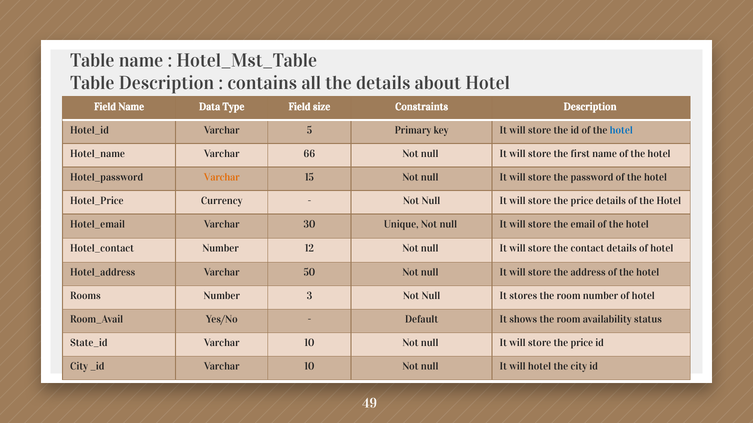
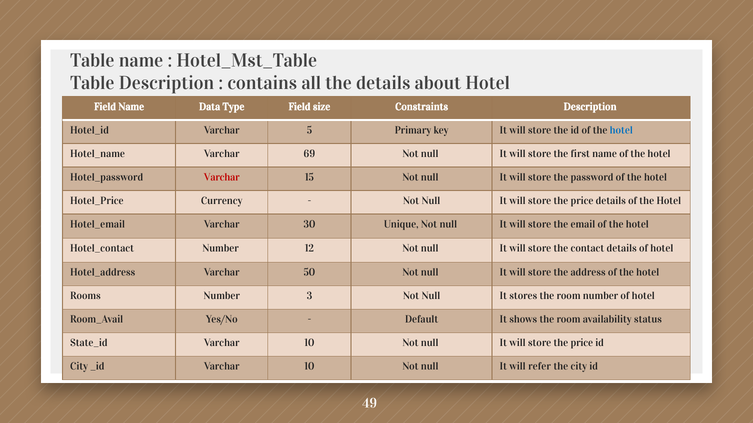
66: 66 -> 69
Varchar at (222, 177) colour: orange -> red
will hotel: hotel -> refer
